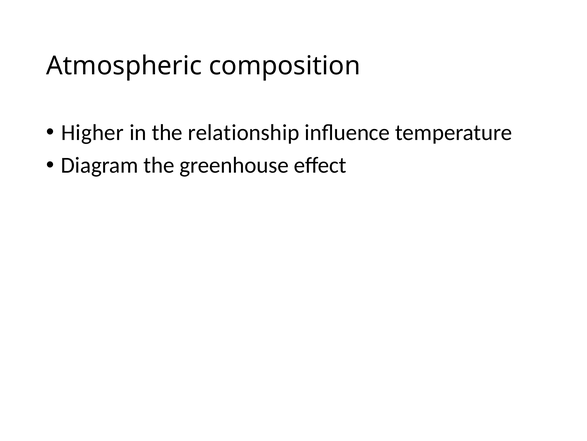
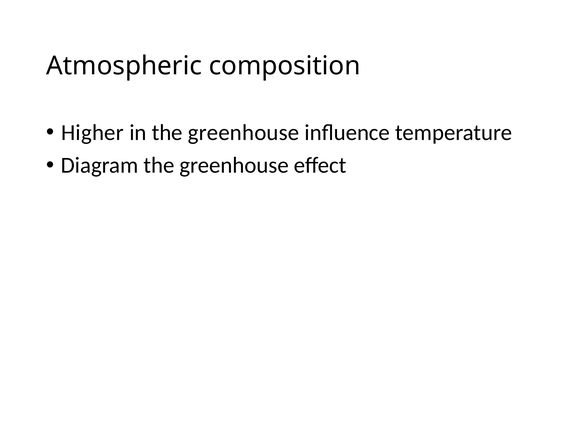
in the relationship: relationship -> greenhouse
